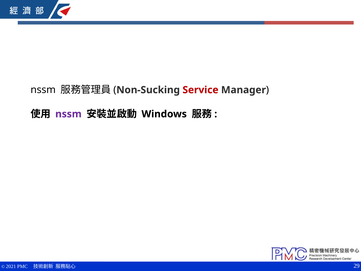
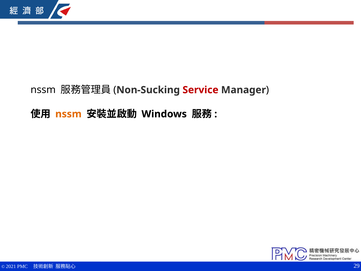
nssm at (68, 114) colour: purple -> orange
